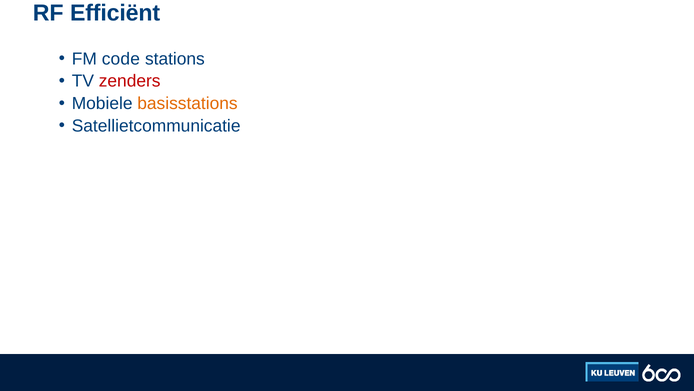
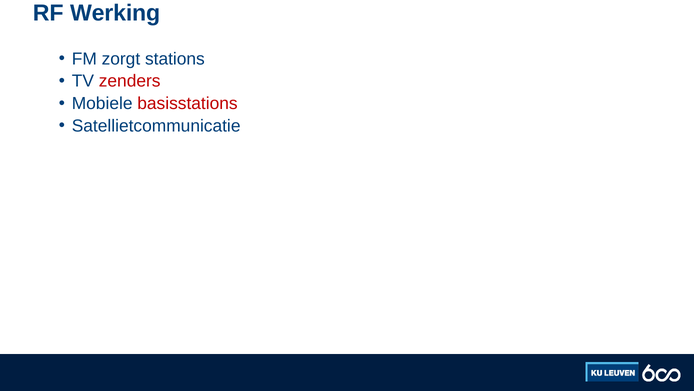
Efficiënt: Efficiënt -> Werking
code: code -> zorgt
basisstations colour: orange -> red
